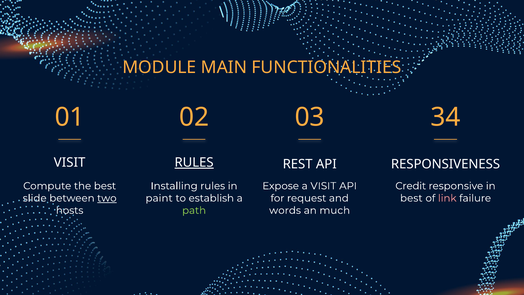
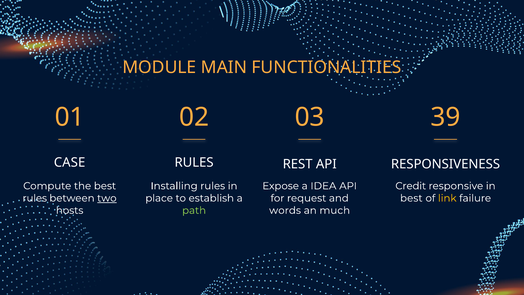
34: 34 -> 39
VISIT at (70, 162): VISIT -> CASE
RULES at (194, 162) underline: present -> none
a VISIT: VISIT -> IDEA
slide at (35, 198): slide -> rules
paint: paint -> place
link colour: pink -> yellow
